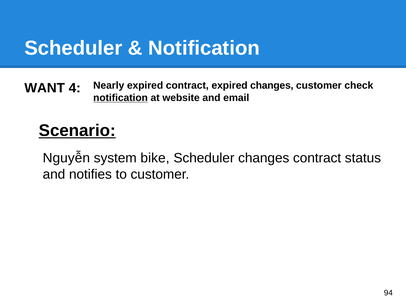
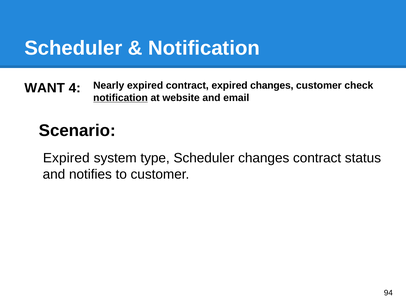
Scenario underline: present -> none
Nguyễn at (66, 158): Nguyễn -> Expired
bike: bike -> type
